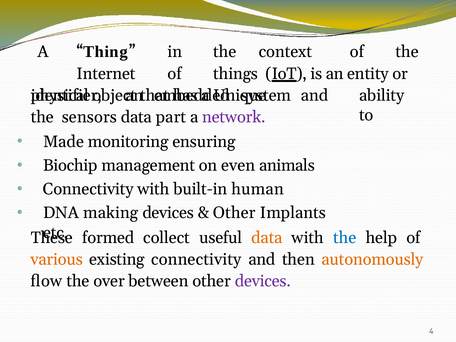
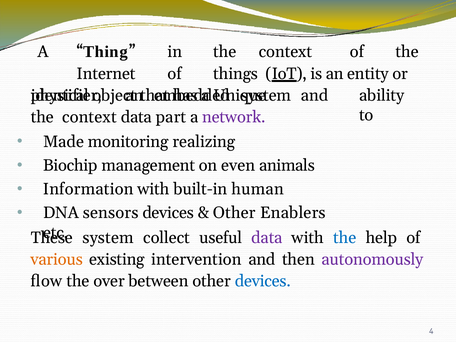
sensors at (89, 117): sensors -> context
ensuring: ensuring -> realizing
Connectivity at (88, 189): Connectivity -> Information
making: making -> sensors
Implants: Implants -> Enablers
formed at (108, 238): formed -> system
data at (267, 238) colour: orange -> purple
existing connectivity: connectivity -> intervention
autonomously colour: orange -> purple
devices at (263, 281) colour: purple -> blue
